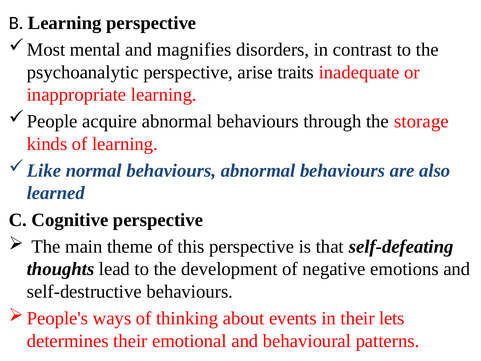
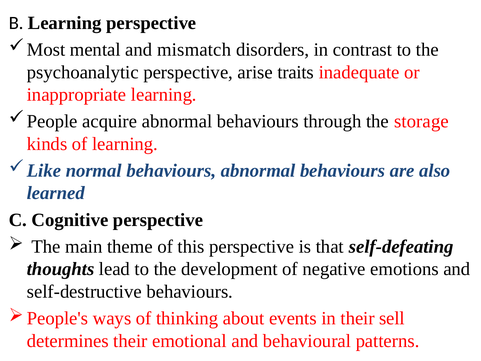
magnifies: magnifies -> mismatch
lets: lets -> sell
